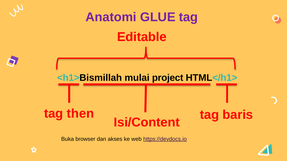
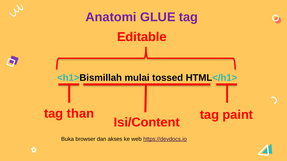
project: project -> tossed
then: then -> than
baris: baris -> paint
